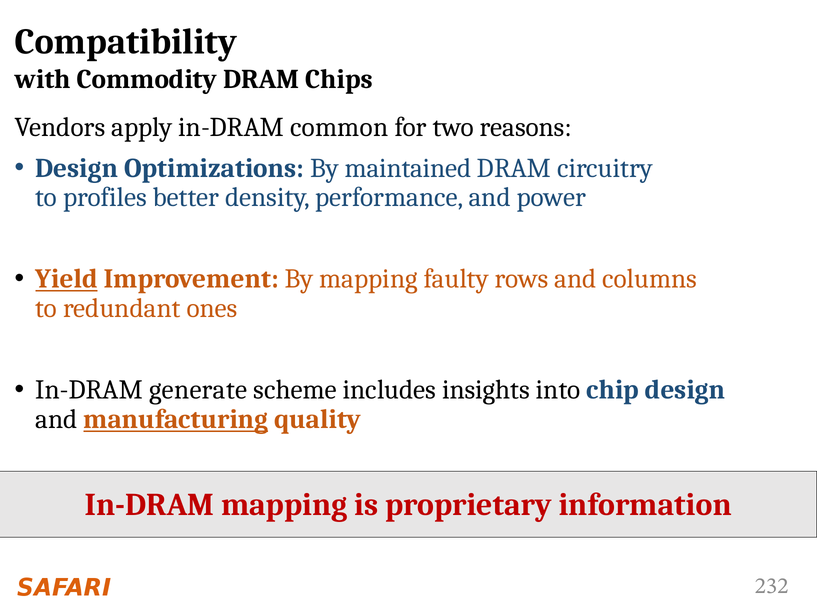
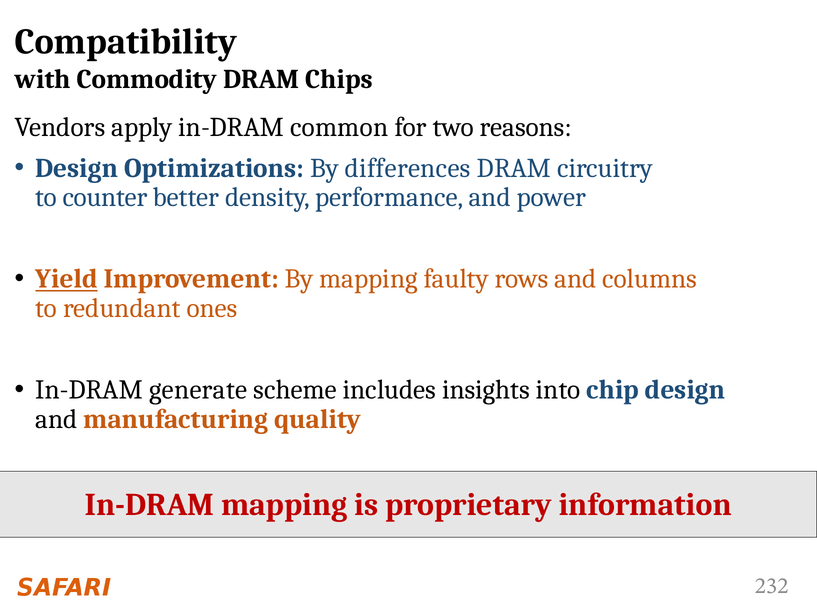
maintained: maintained -> differences
profiles: profiles -> counter
manufacturing underline: present -> none
